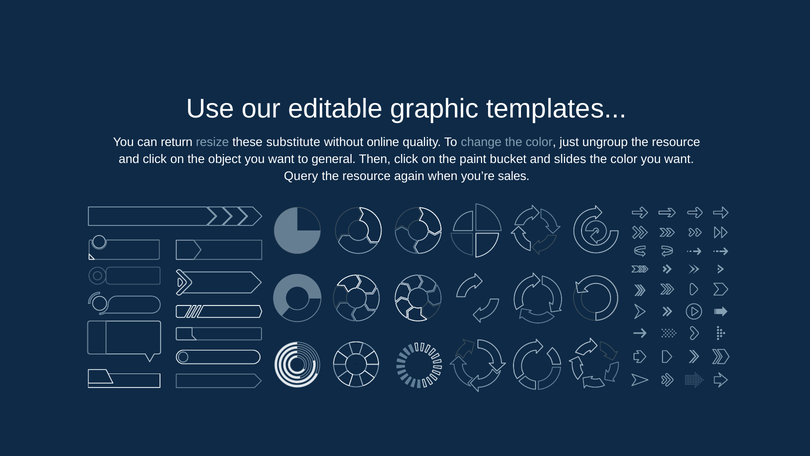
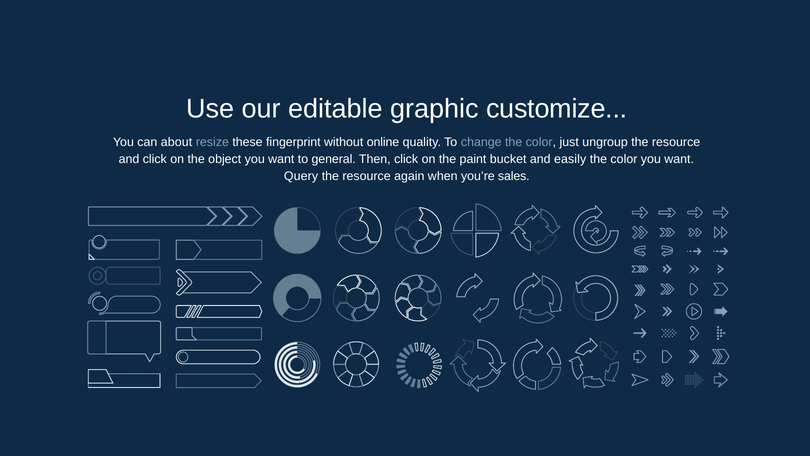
templates: templates -> customize
return: return -> about
substitute: substitute -> fingerprint
slides: slides -> easily
